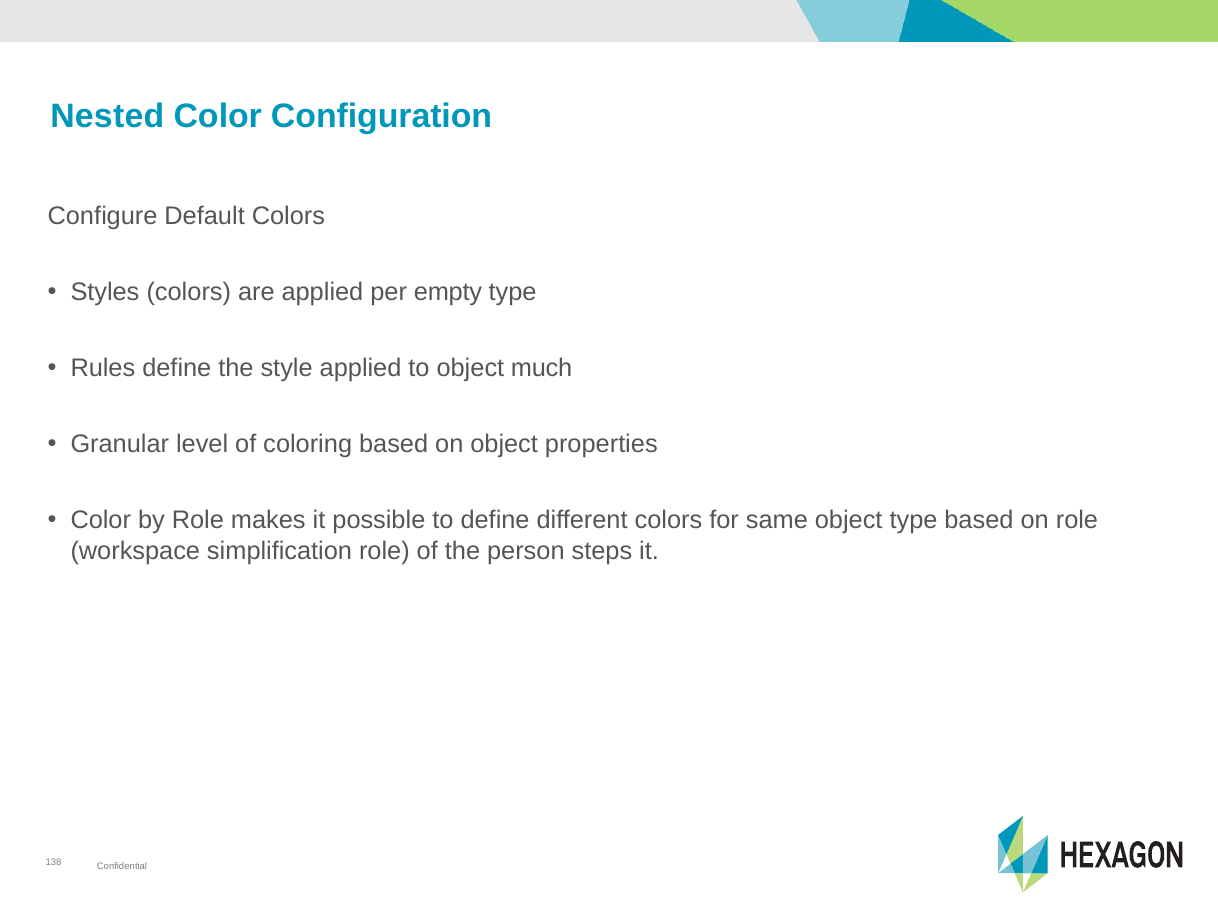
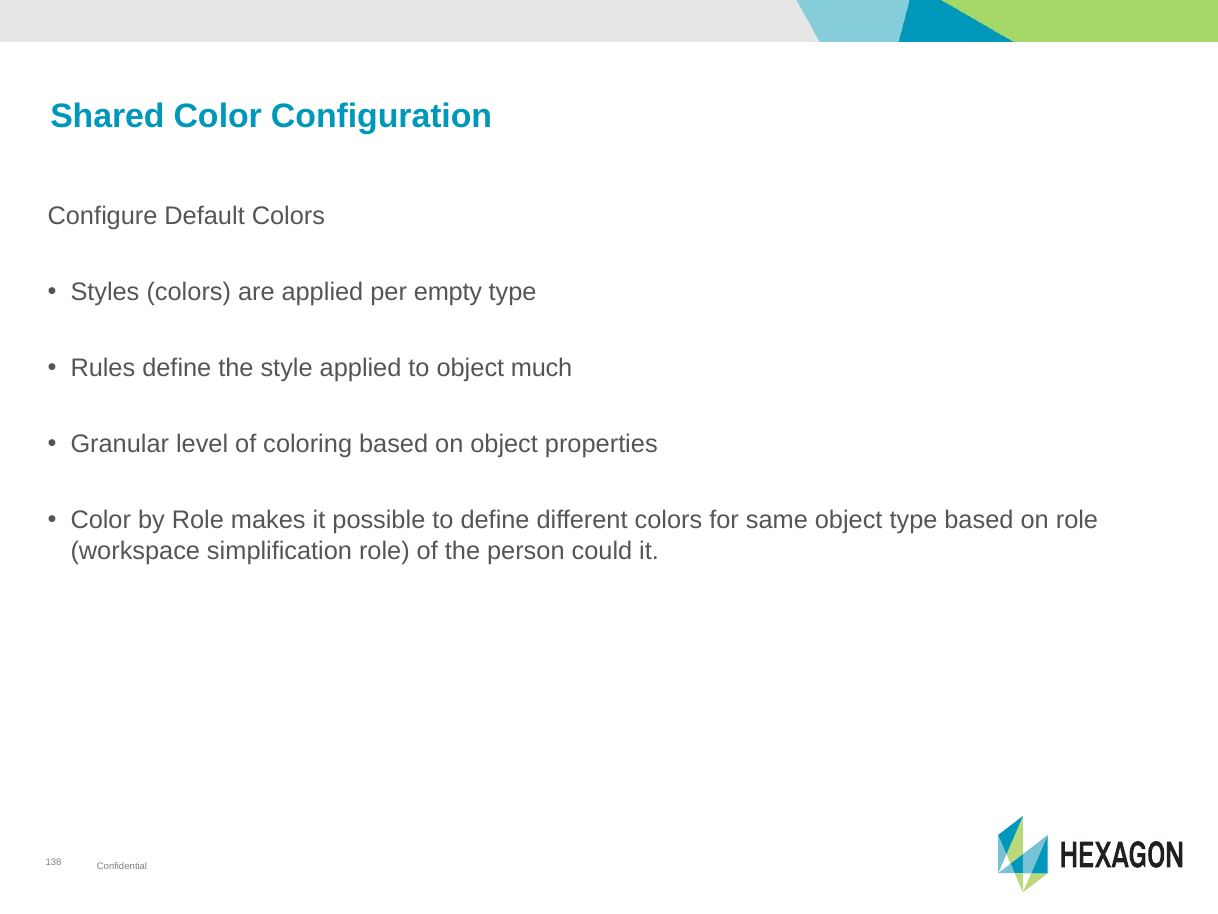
Nested: Nested -> Shared
steps: steps -> could
